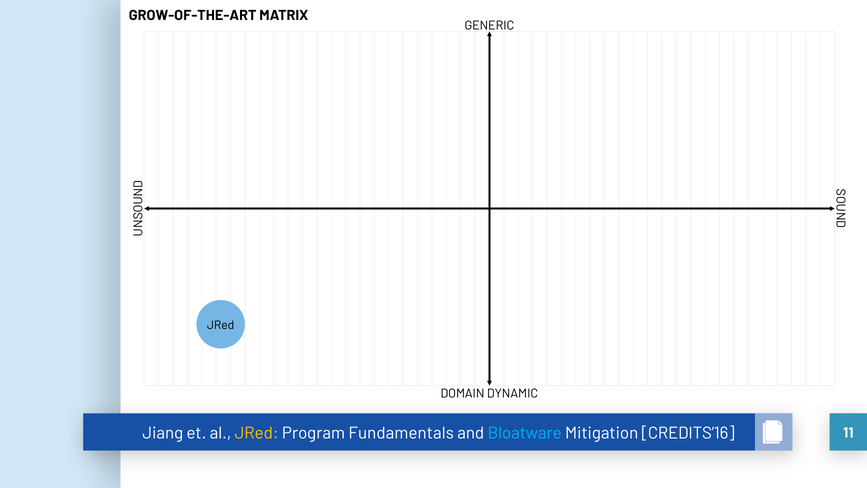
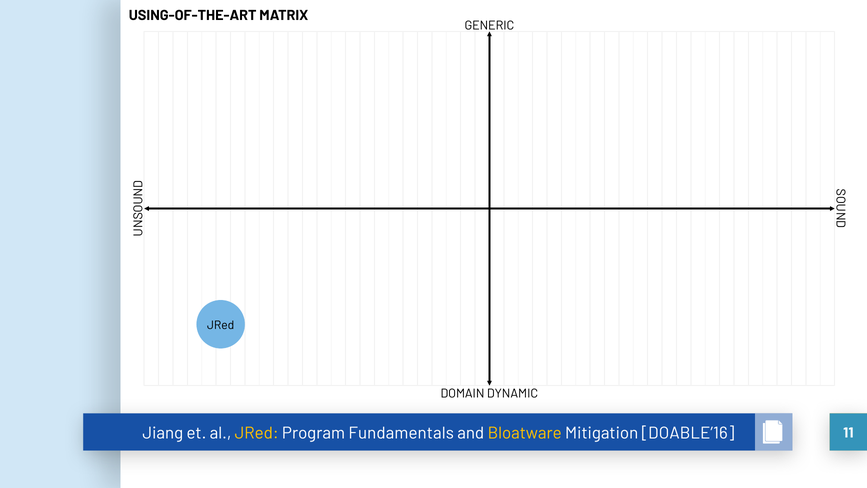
GROW-OF-THE-ART: GROW-OF-THE-ART -> USING-OF-THE-ART
Bloatware colour: light blue -> yellow
CREDITS’16: CREDITS’16 -> DOABLE’16
